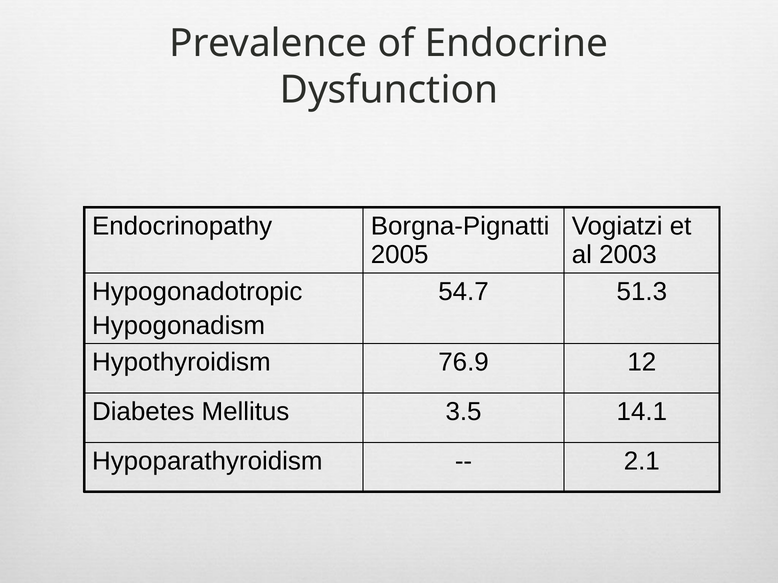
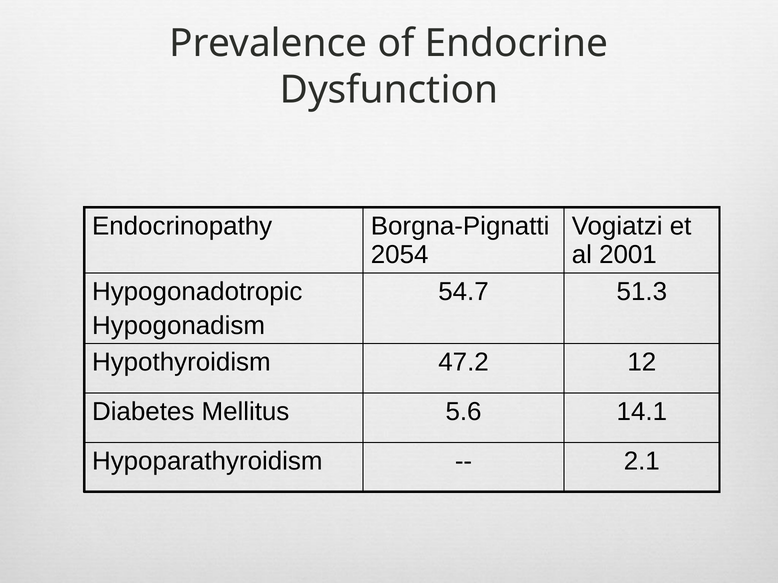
2005: 2005 -> 2054
2003: 2003 -> 2001
76.9: 76.9 -> 47.2
3.5: 3.5 -> 5.6
